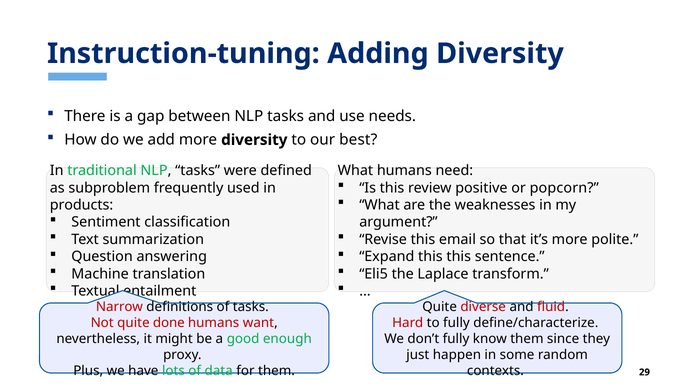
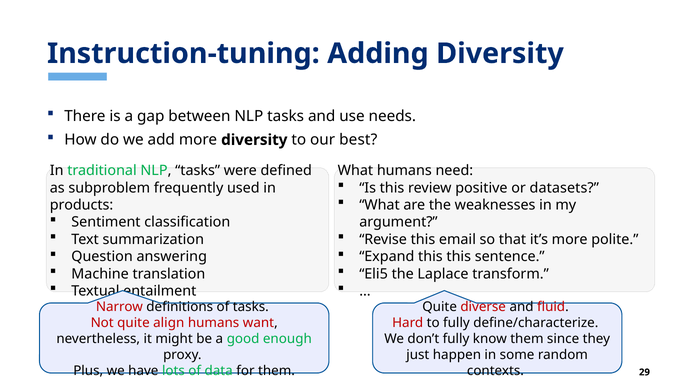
popcorn: popcorn -> datasets
done: done -> align
